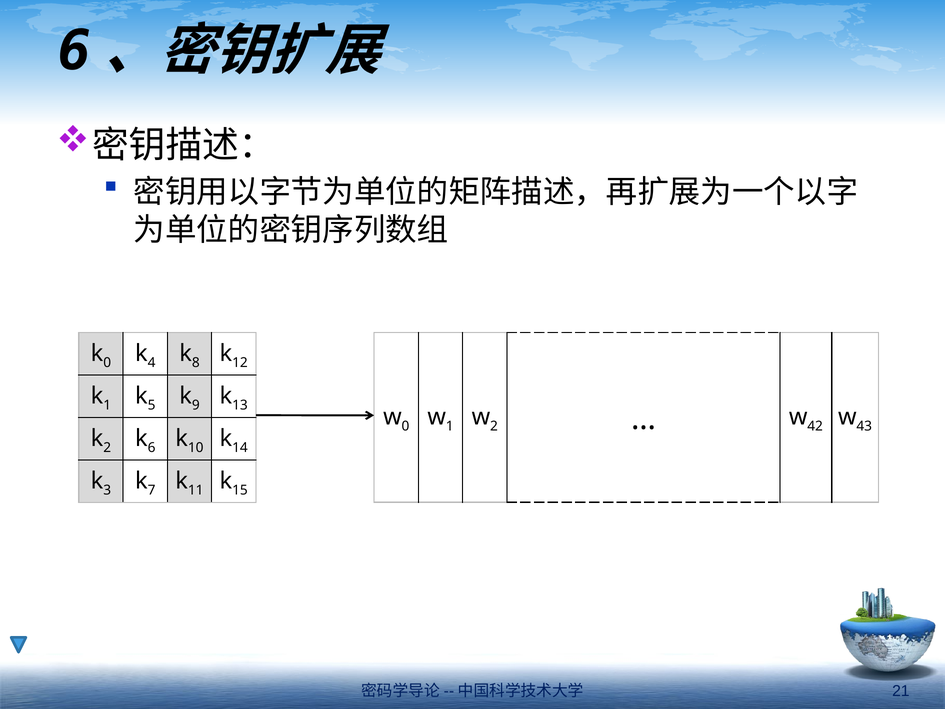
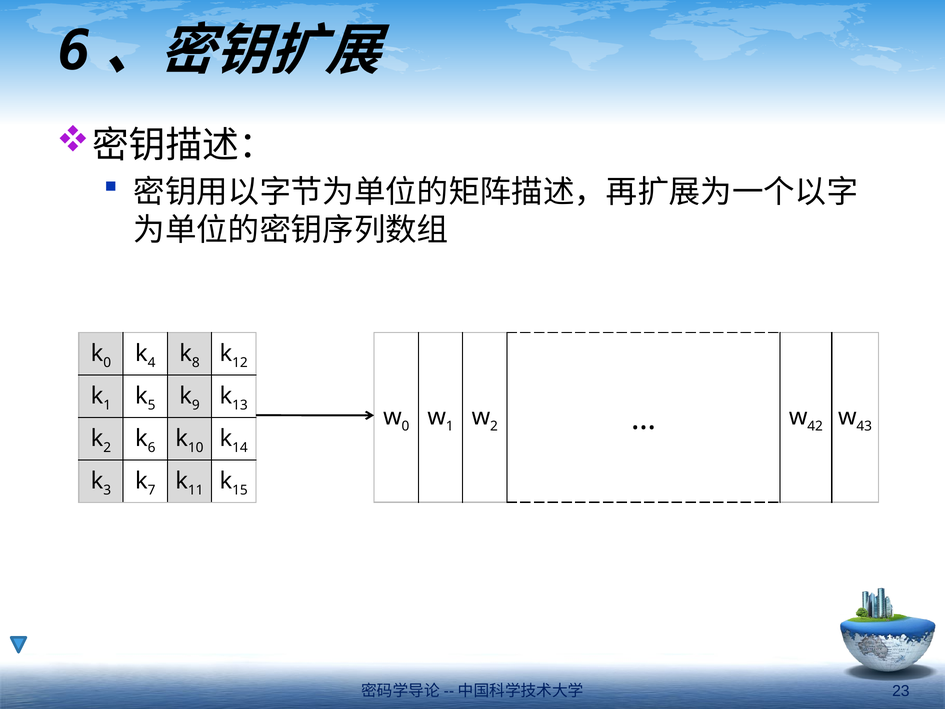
21: 21 -> 23
